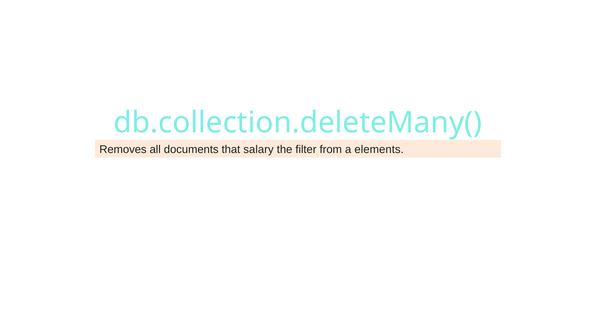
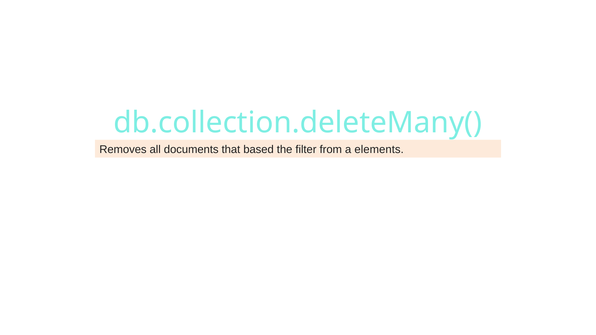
salary: salary -> based
